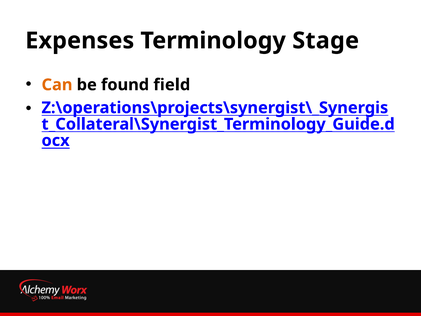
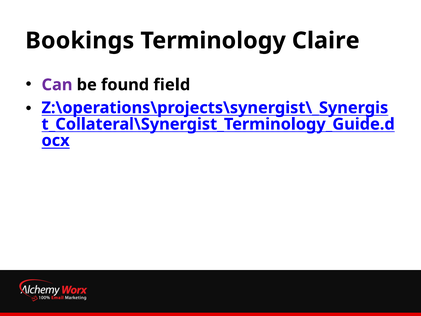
Expenses: Expenses -> Bookings
Stage: Stage -> Claire
Can colour: orange -> purple
